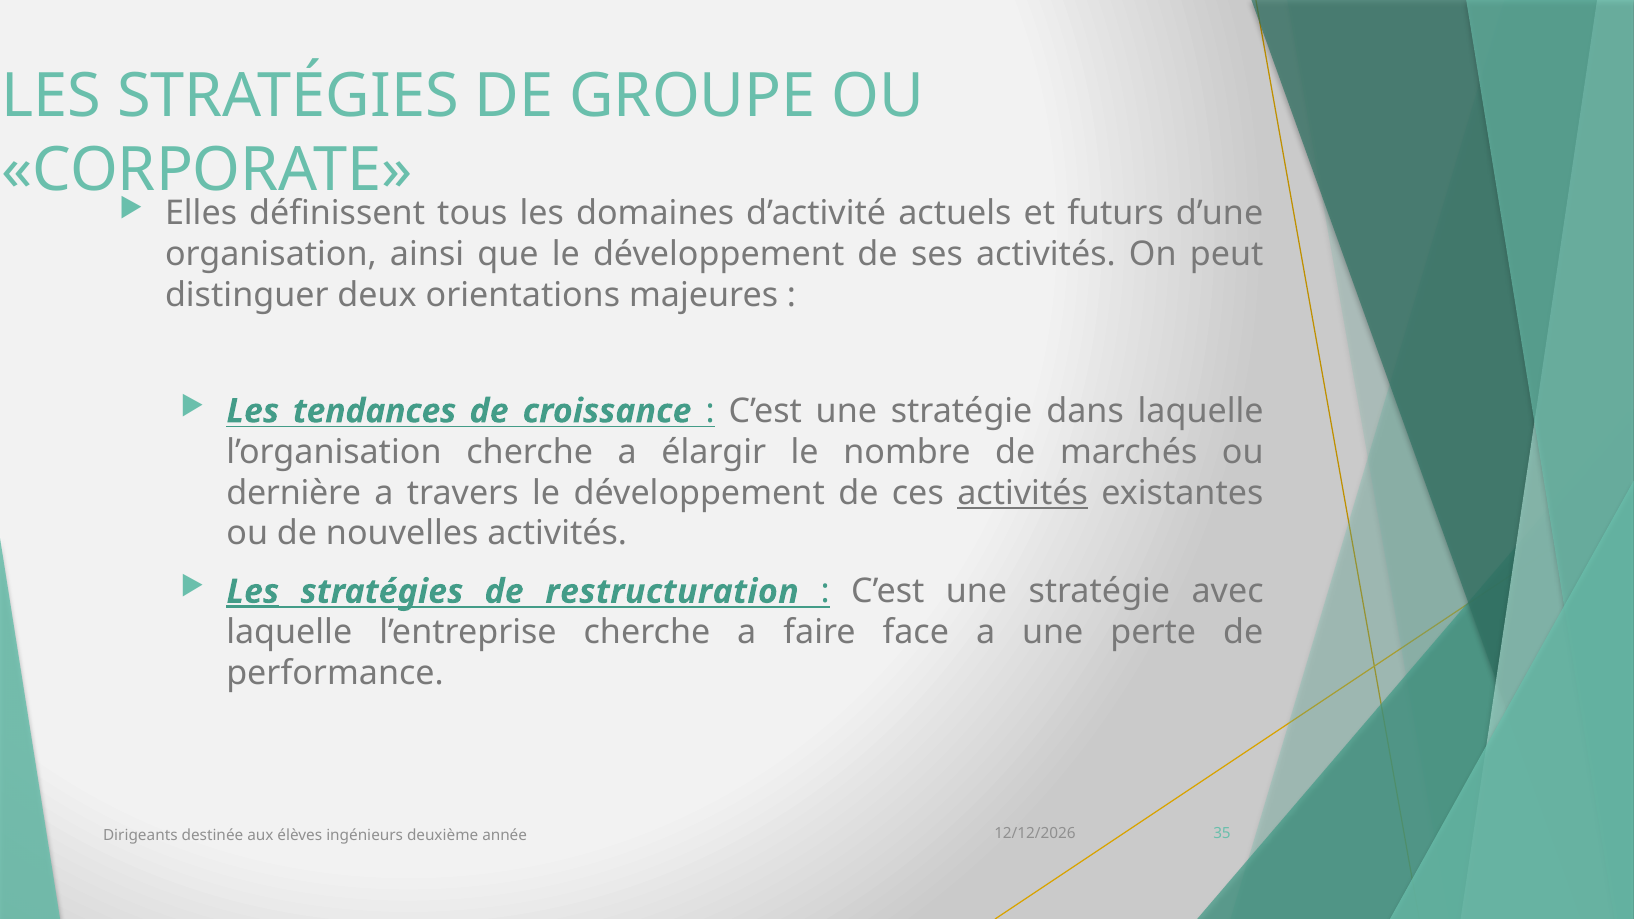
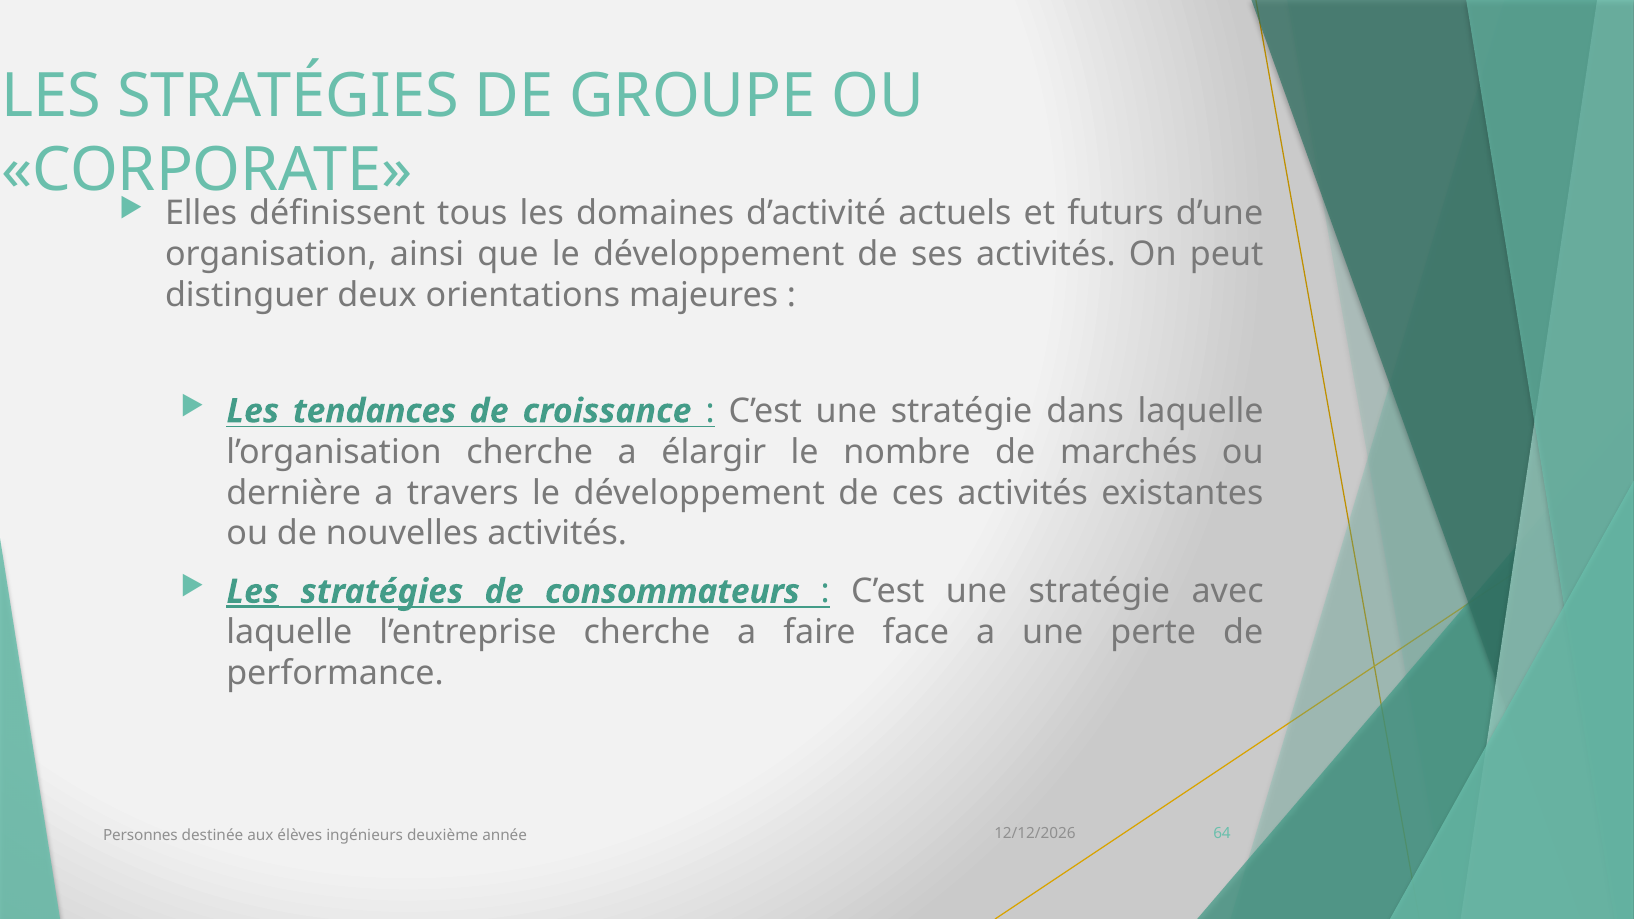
activités at (1023, 493) underline: present -> none
restructuration: restructuration -> consommateurs
Dirigeants: Dirigeants -> Personnes
35: 35 -> 64
